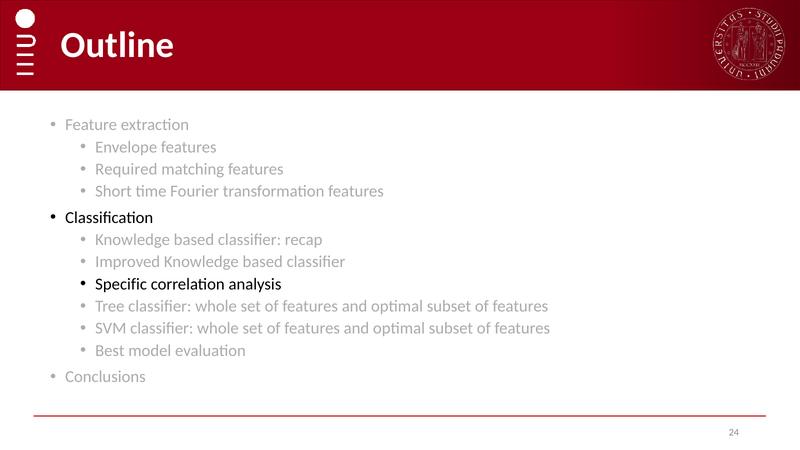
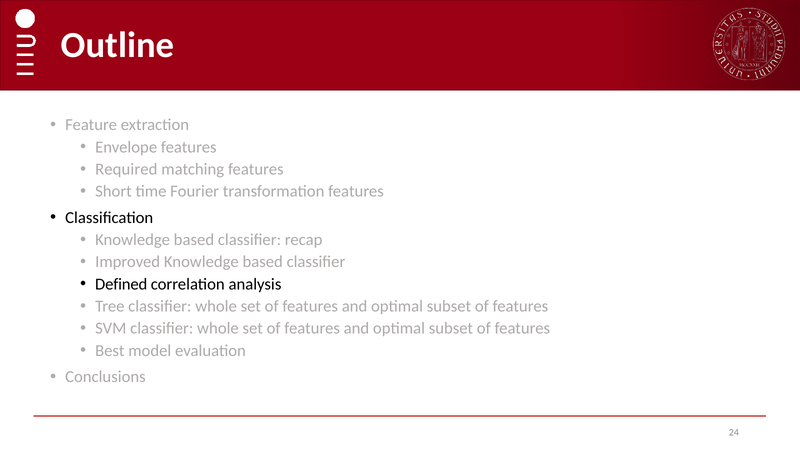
Specific: Specific -> Defined
